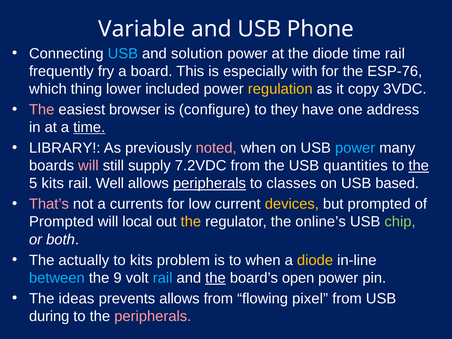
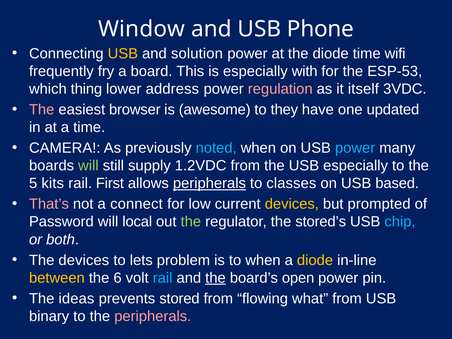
Variable: Variable -> Window
USB at (123, 54) colour: light blue -> yellow
time rail: rail -> wifi
ESP-76: ESP-76 -> ESP-53
included: included -> address
regulation colour: yellow -> pink
copy: copy -> itself
configure: configure -> awesome
address: address -> updated
time at (89, 127) underline: present -> none
LIBRARY: LIBRARY -> CAMERA
noted colour: pink -> light blue
will at (88, 166) colour: pink -> light green
7.2VDC: 7.2VDC -> 1.2VDC
USB quantities: quantities -> especially
the at (419, 166) underline: present -> none
Well: Well -> First
currents: currents -> connect
Prompted at (61, 222): Prompted -> Password
the at (191, 222) colour: yellow -> light green
online’s: online’s -> stored’s
chip colour: light green -> light blue
The actually: actually -> devices
to kits: kits -> lets
between colour: light blue -> yellow
9: 9 -> 6
prevents allows: allows -> stored
pixel: pixel -> what
during: during -> binary
